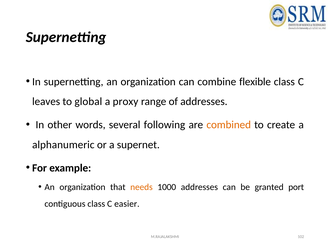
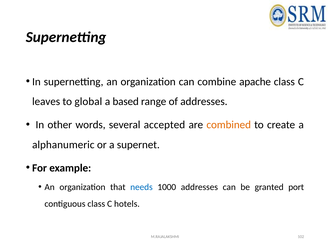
flexible: flexible -> apache
proxy: proxy -> based
following: following -> accepted
needs colour: orange -> blue
easier: easier -> hotels
